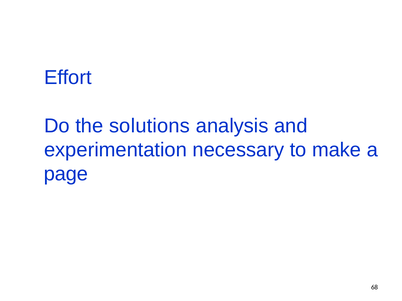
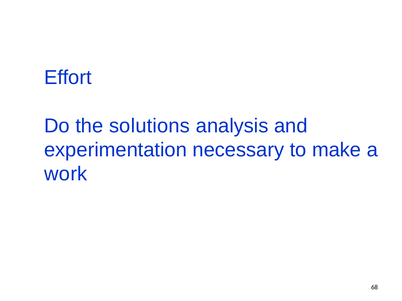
page: page -> work
